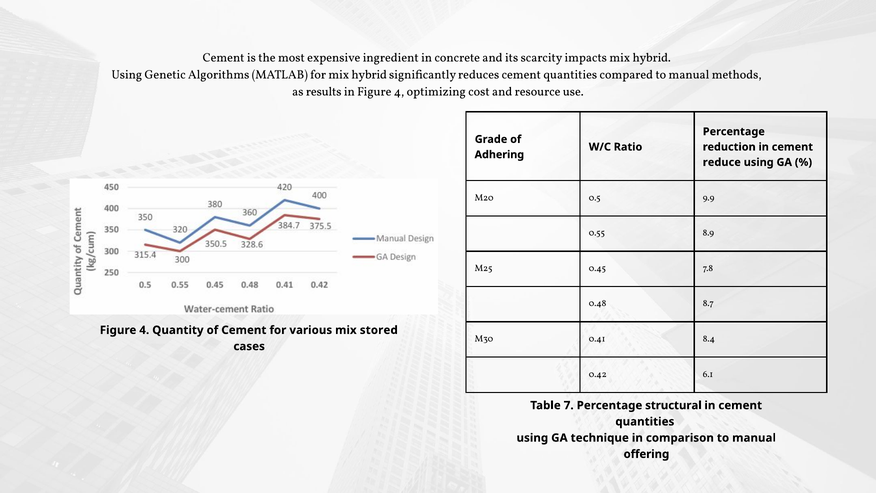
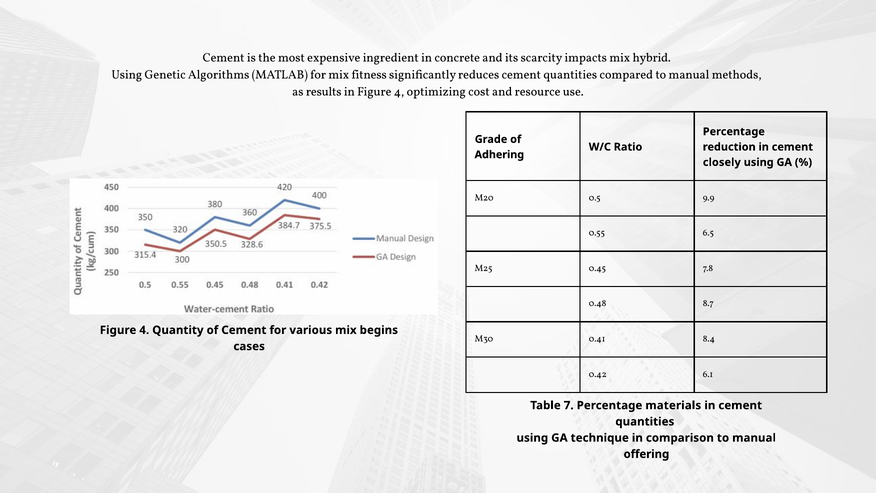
for mix hybrid: hybrid -> fitness
reduce: reduce -> closely
8.9: 8.9 -> 6.5
stored: stored -> begins
structural: structural -> materials
